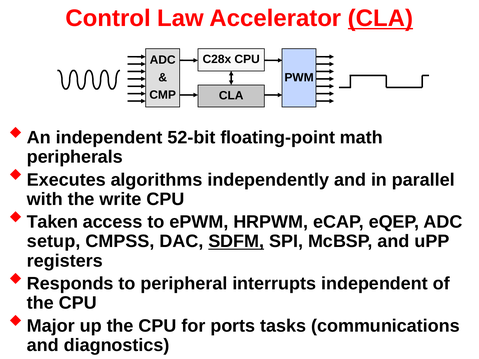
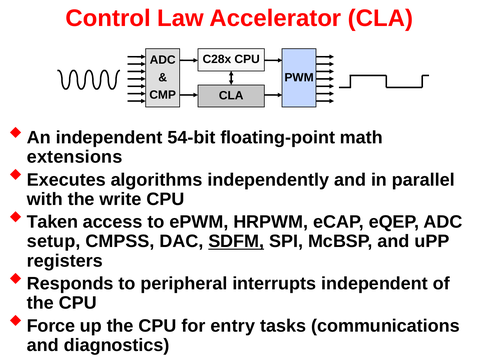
CLA at (381, 18) underline: present -> none
52-bit: 52-bit -> 54-bit
peripherals: peripherals -> extensions
Major: Major -> Force
ports: ports -> entry
